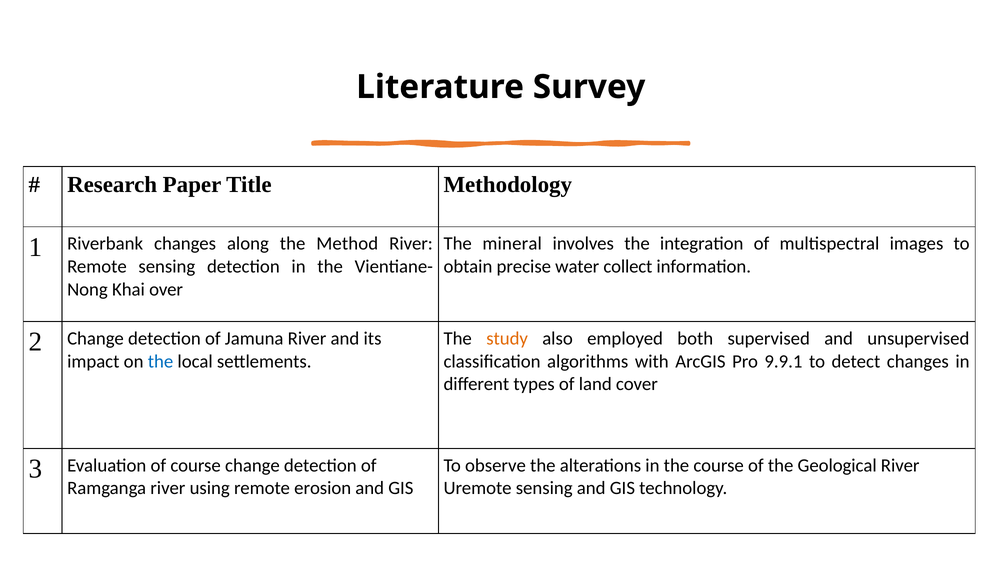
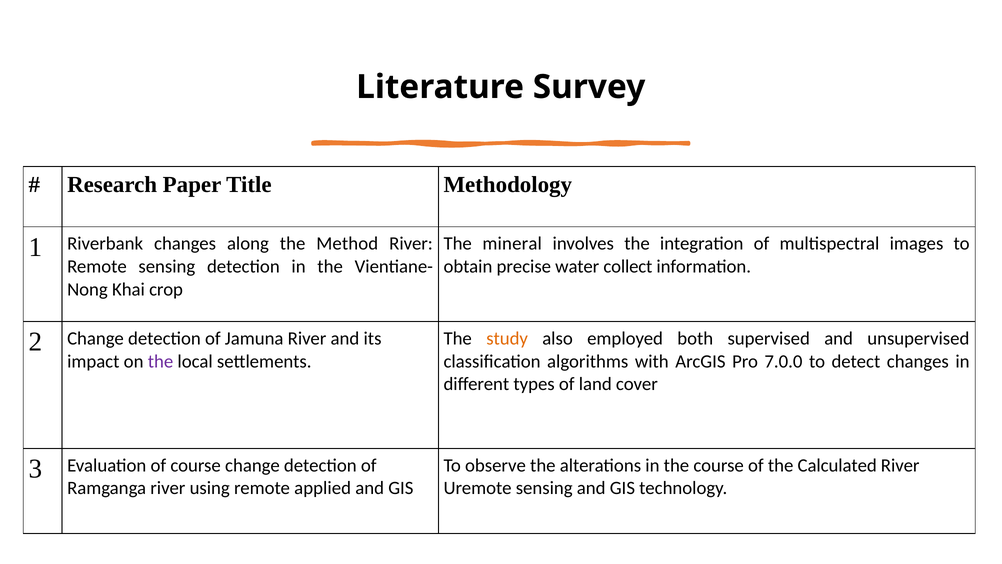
over: over -> crop
the at (160, 361) colour: blue -> purple
9.9.1: 9.9.1 -> 7.0.0
Geological: Geological -> Calculated
erosion: erosion -> applied
